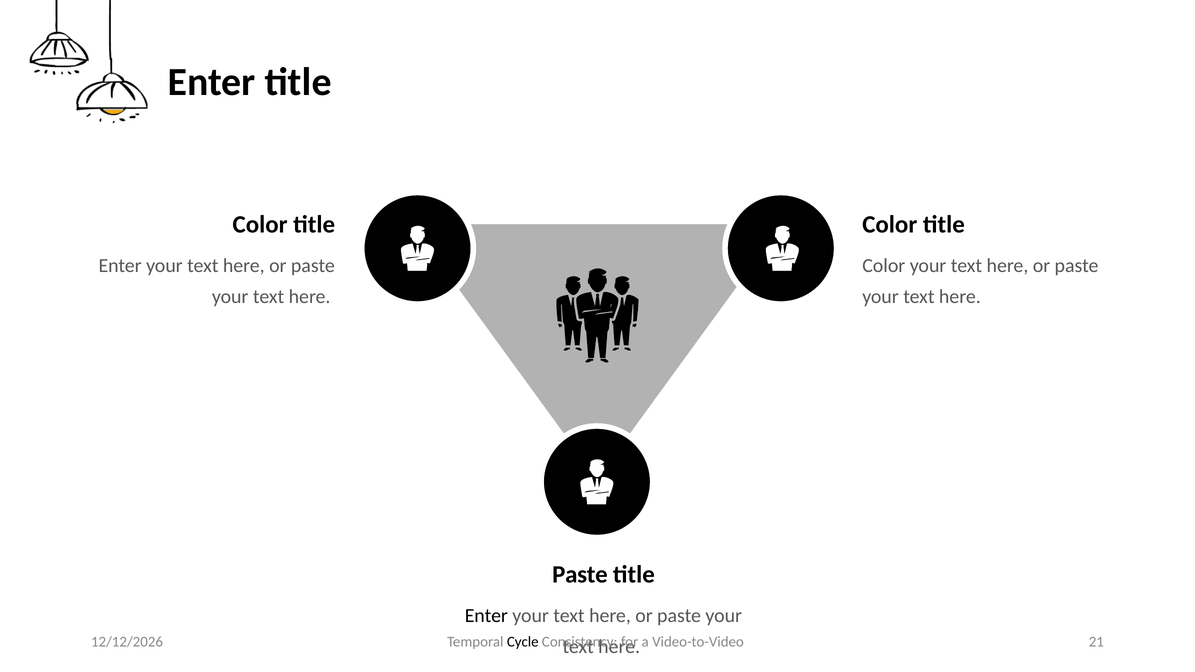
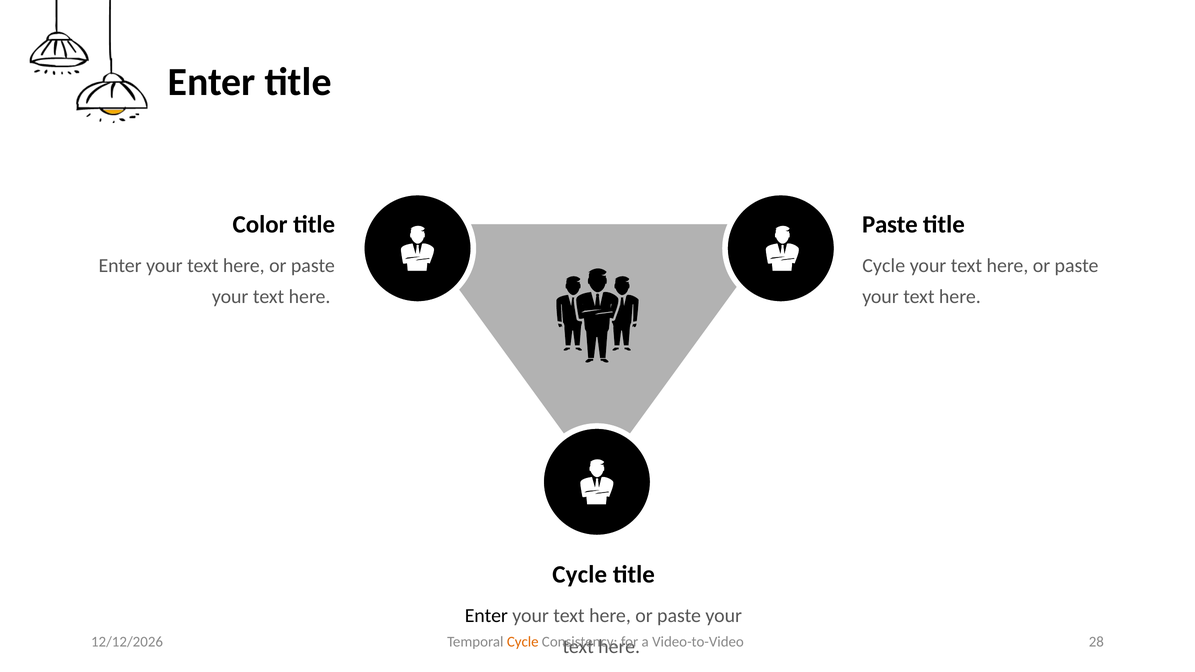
Color at (890, 225): Color -> Paste
Color at (884, 266): Color -> Cycle
Paste at (580, 575): Paste -> Cycle
Cycle at (523, 642) colour: black -> orange
21: 21 -> 28
